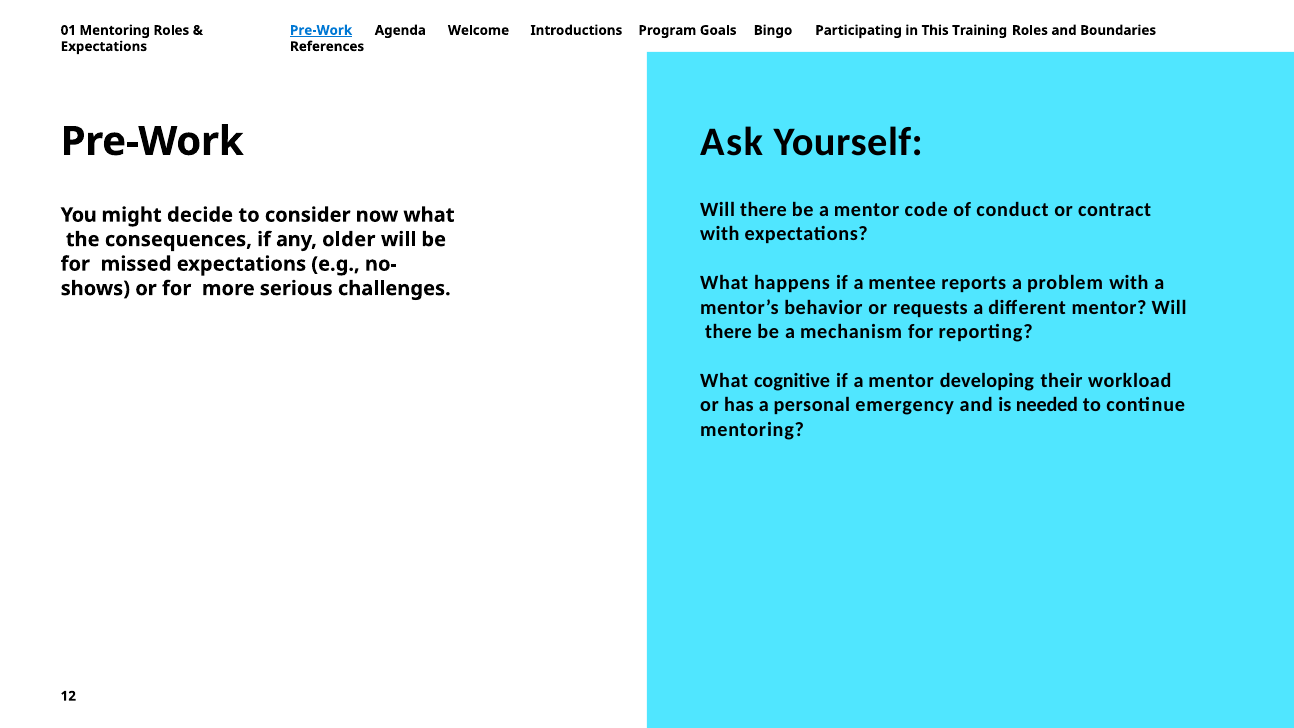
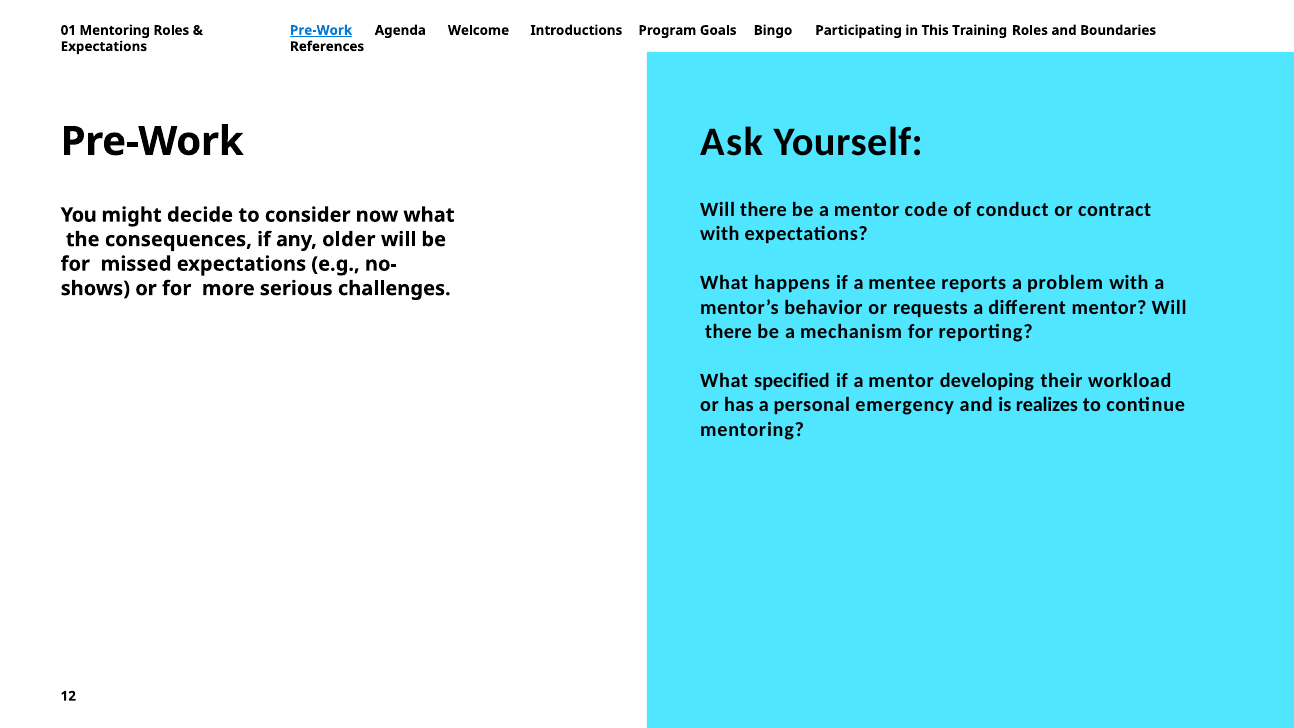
cognitive: cognitive -> specified
needed: needed -> realizes
